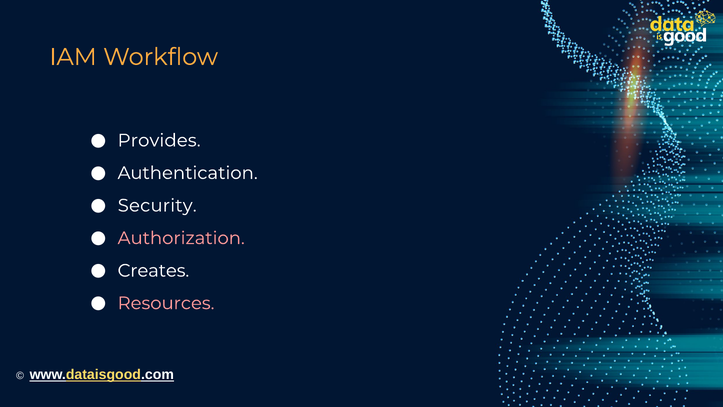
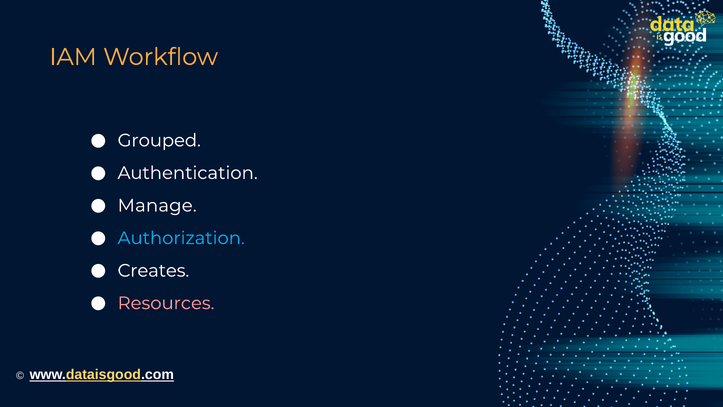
Provides: Provides -> Grouped
Security: Security -> Manage
Authorization colour: pink -> light blue
